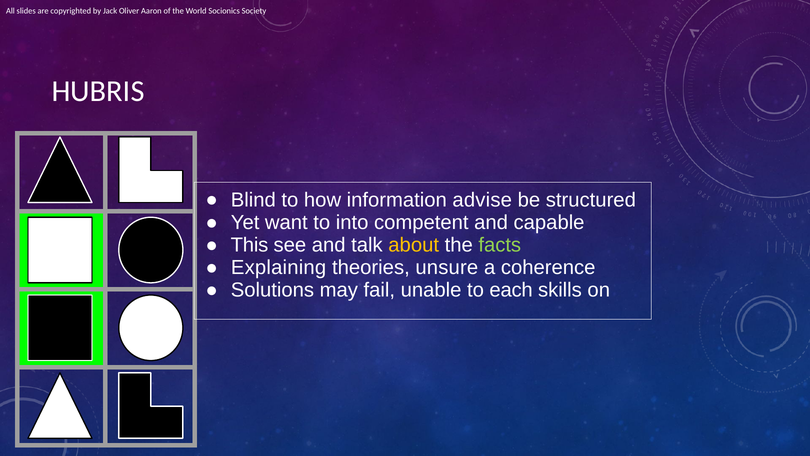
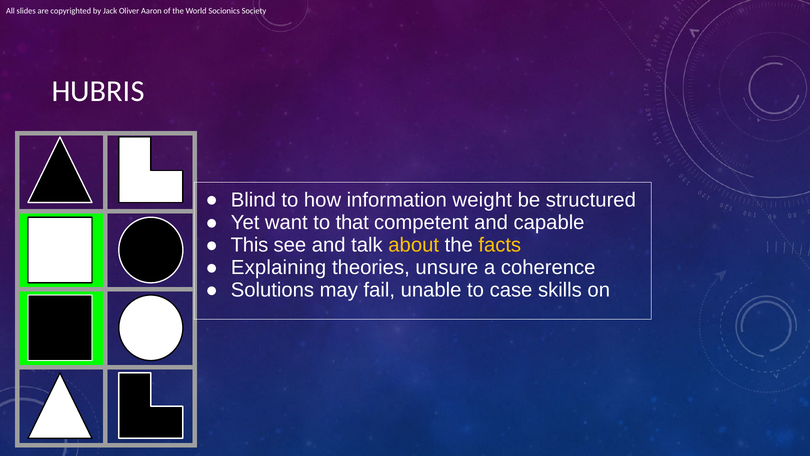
advise: advise -> weight
into: into -> that
facts colour: light green -> yellow
each: each -> case
